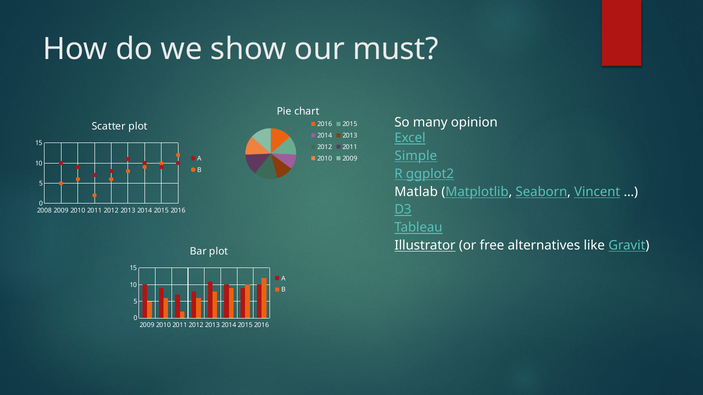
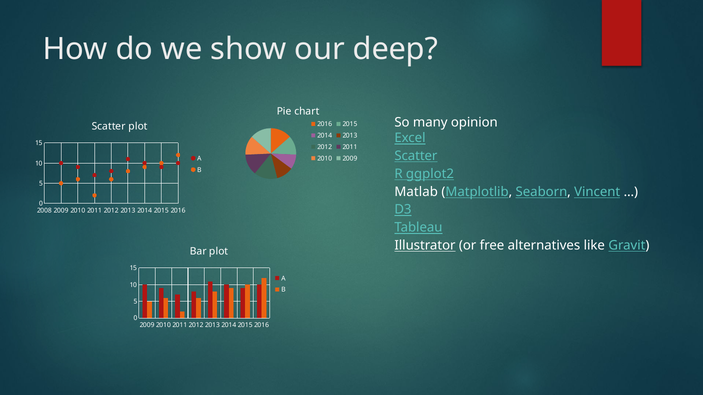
must: must -> deep
Simple at (416, 156): Simple -> Scatter
